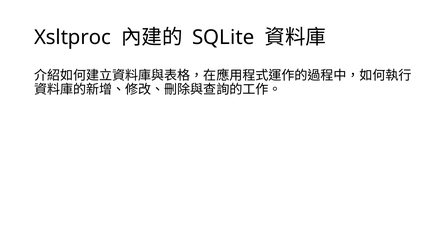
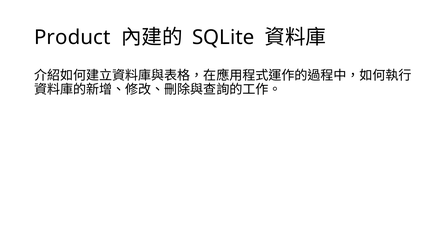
Xsltproc: Xsltproc -> Product
